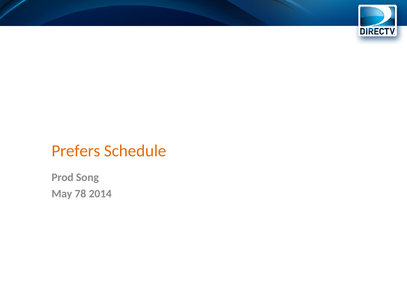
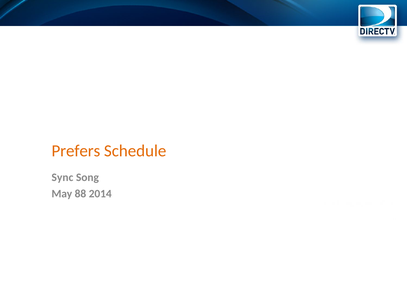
Prod: Prod -> Sync
78: 78 -> 88
